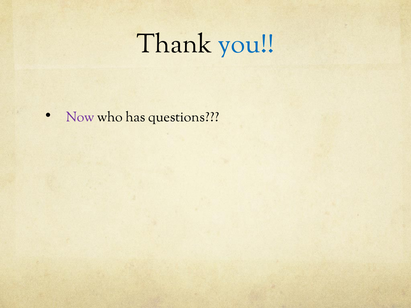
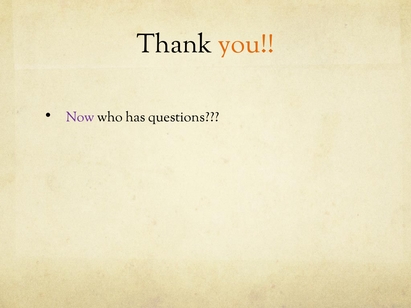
you colour: blue -> orange
